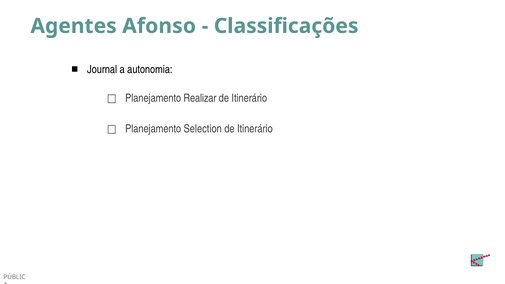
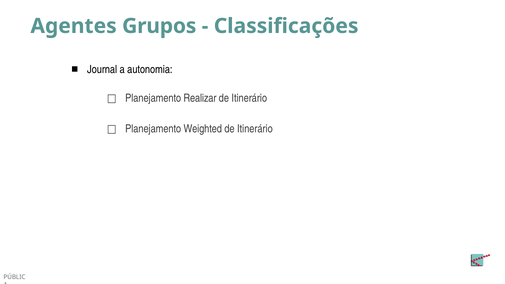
Afonso: Afonso -> Grupos
Selection: Selection -> Weighted
